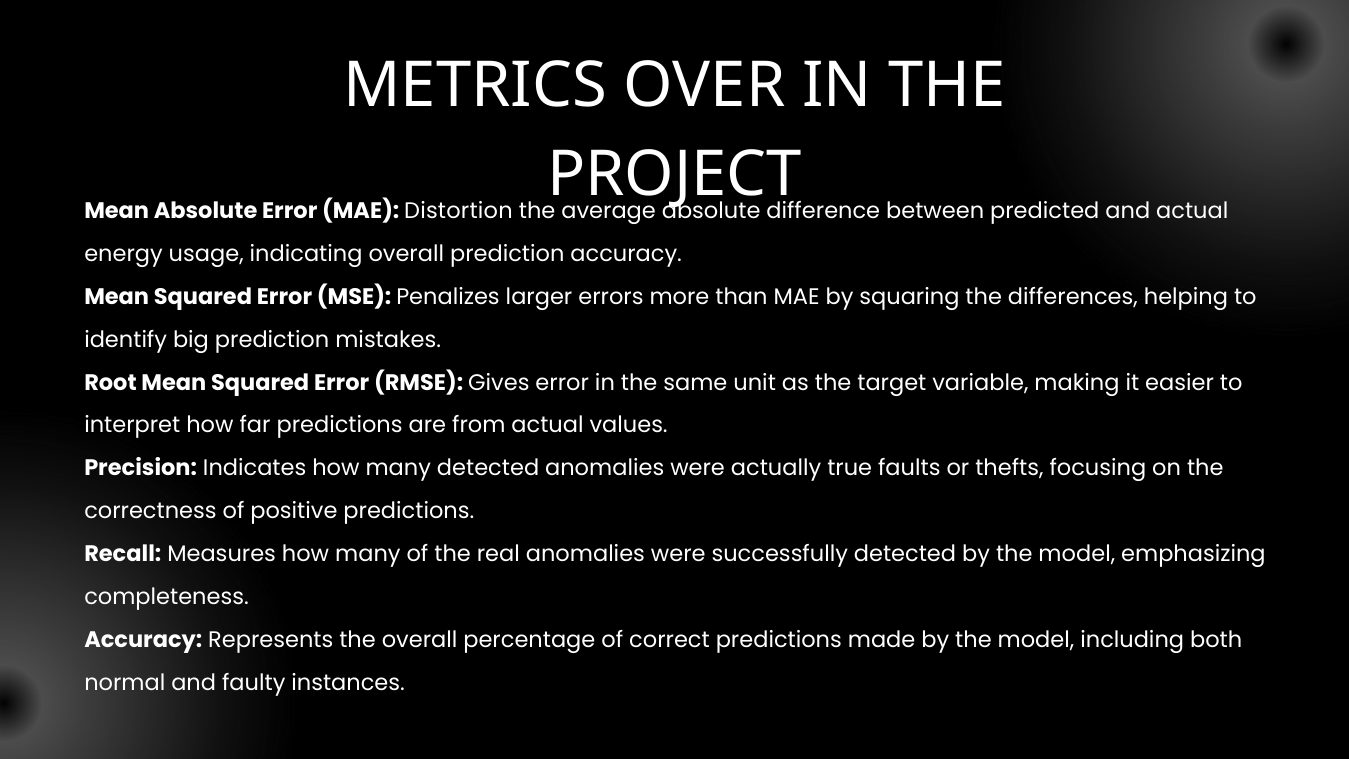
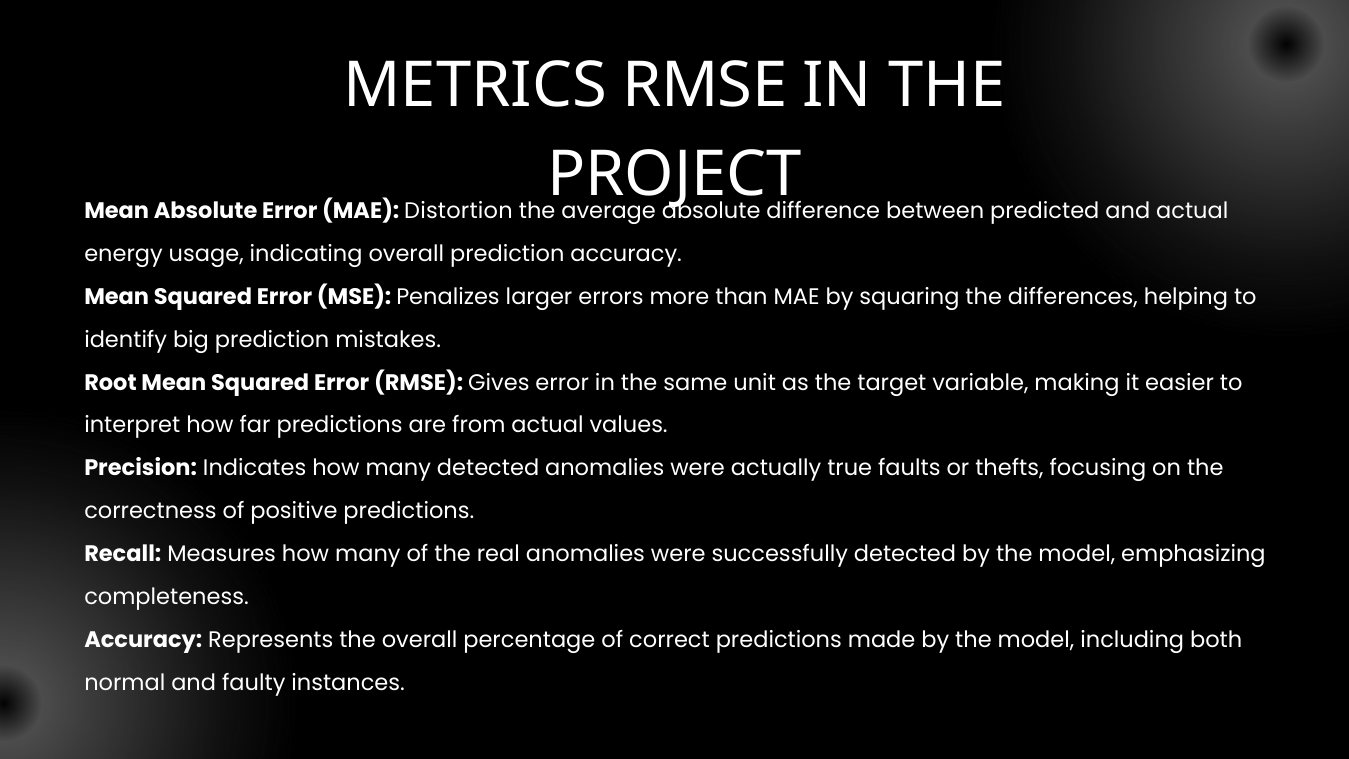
METRICS OVER: OVER -> RMSE
